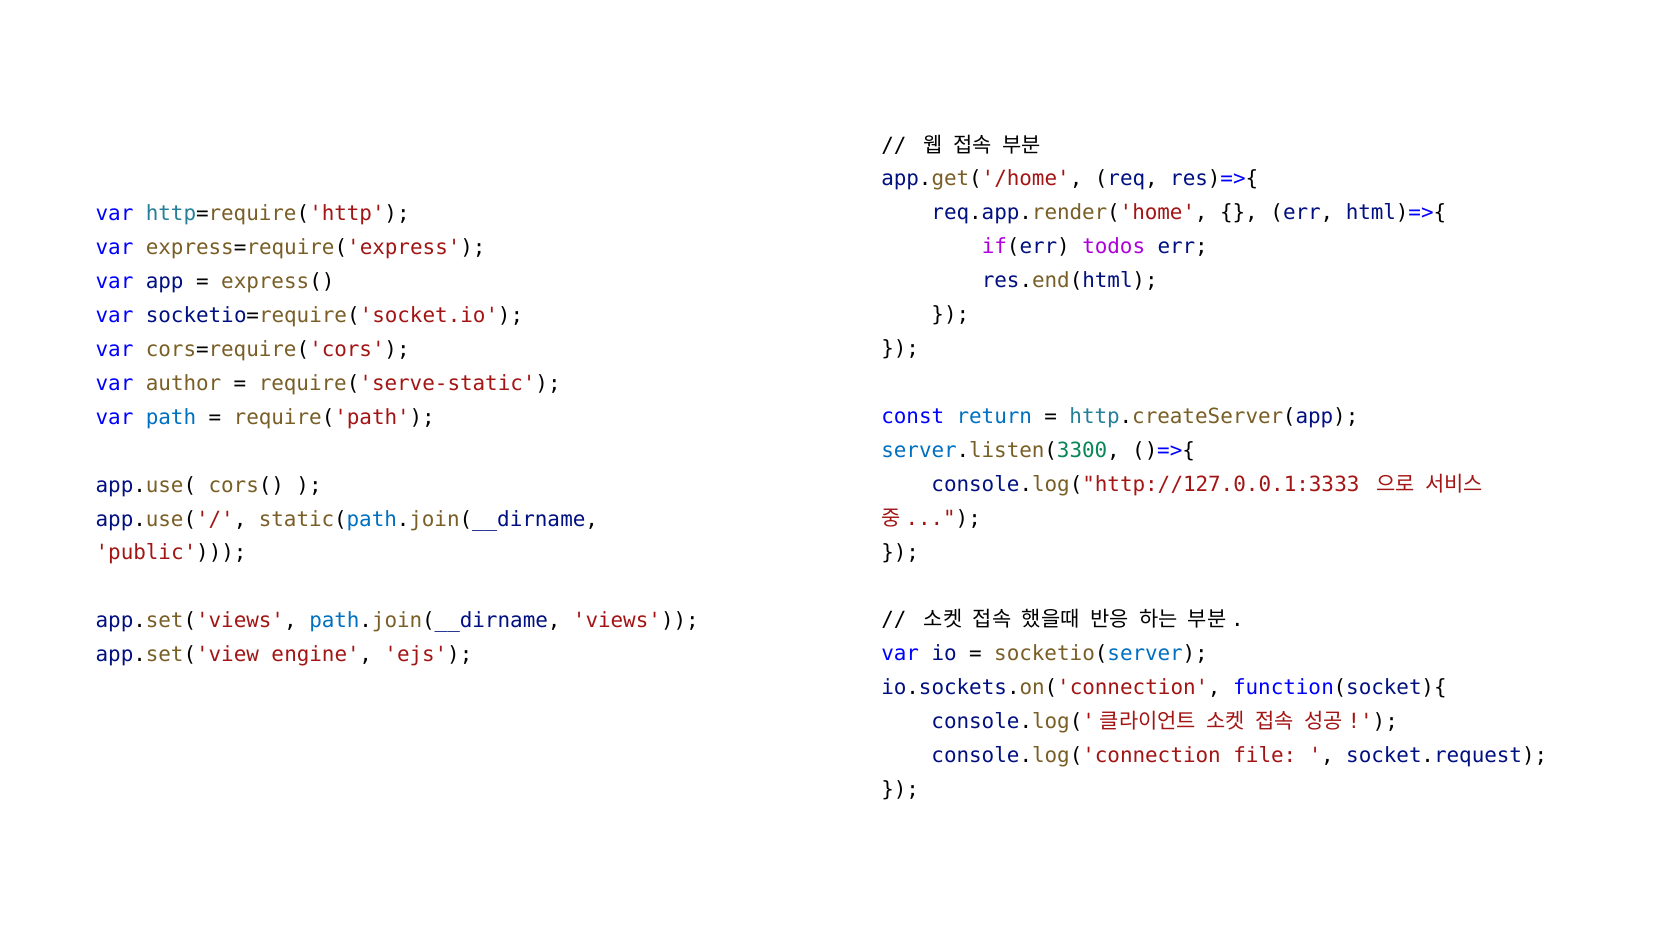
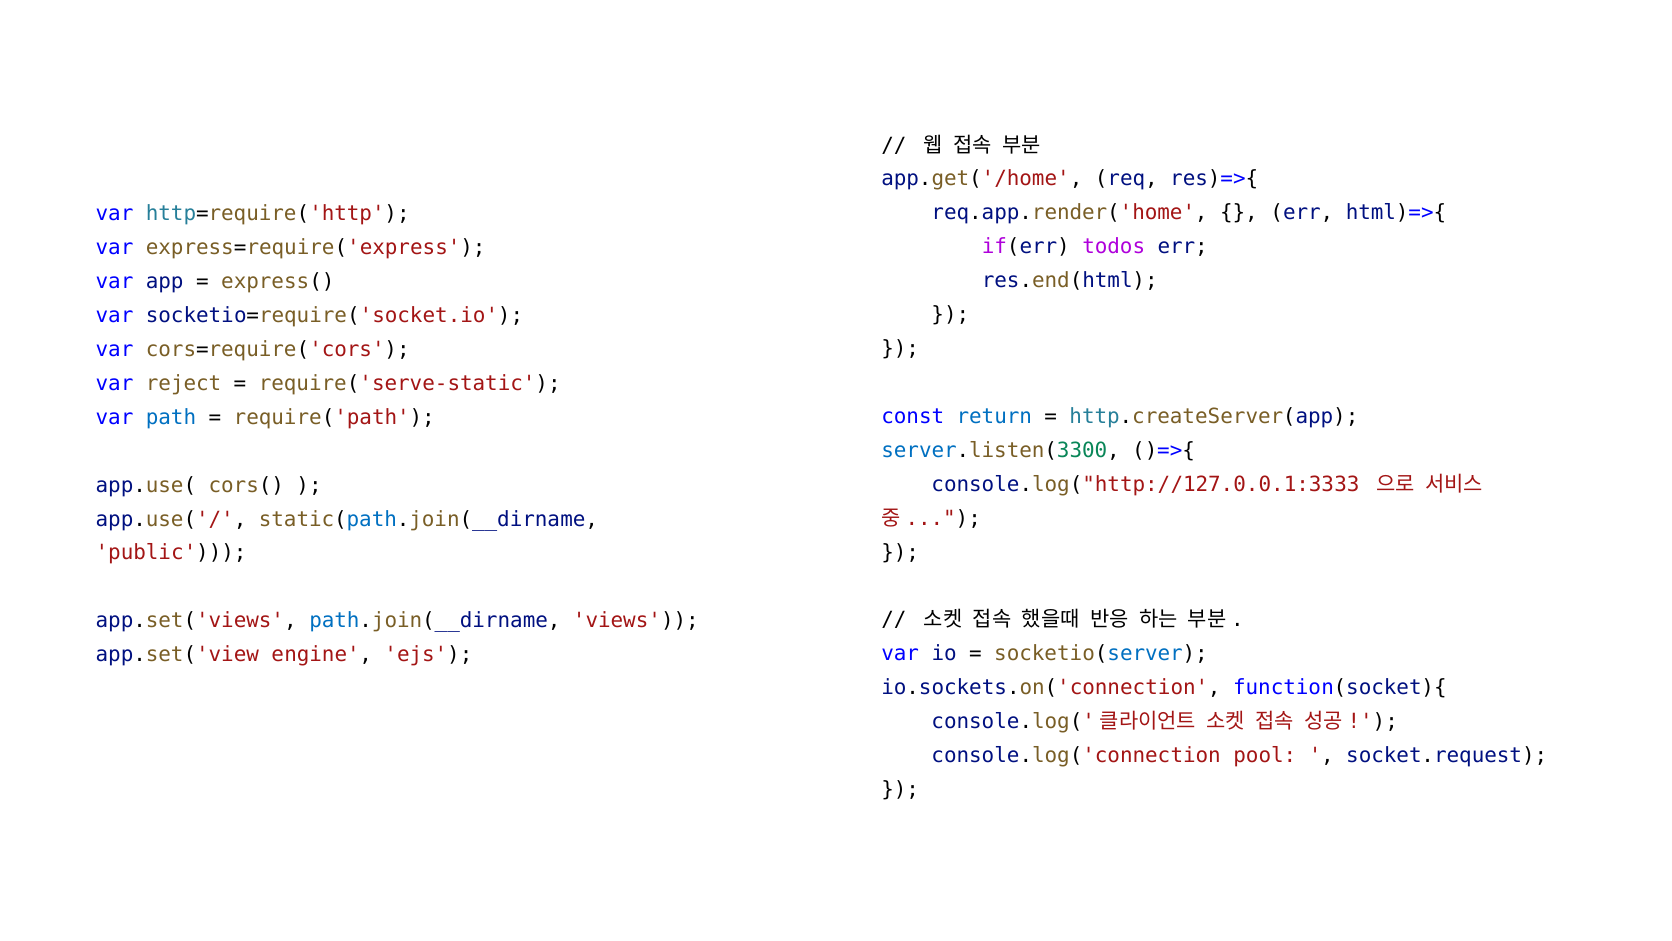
author: author -> reject
file: file -> pool
